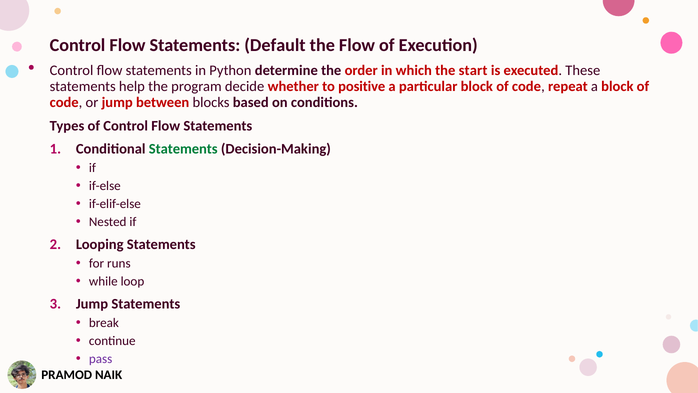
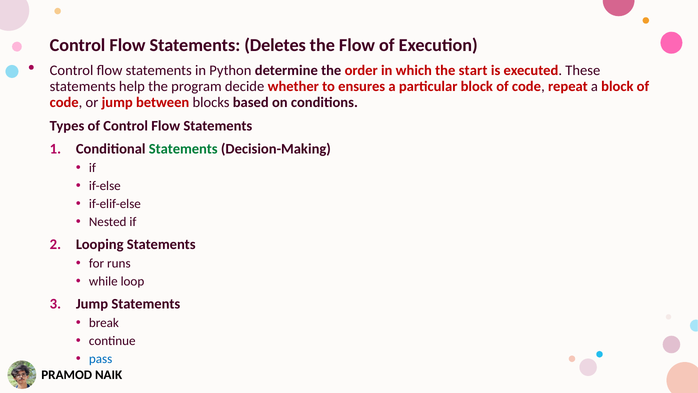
Default: Default -> Deletes
positive: positive -> ensures
pass colour: purple -> blue
